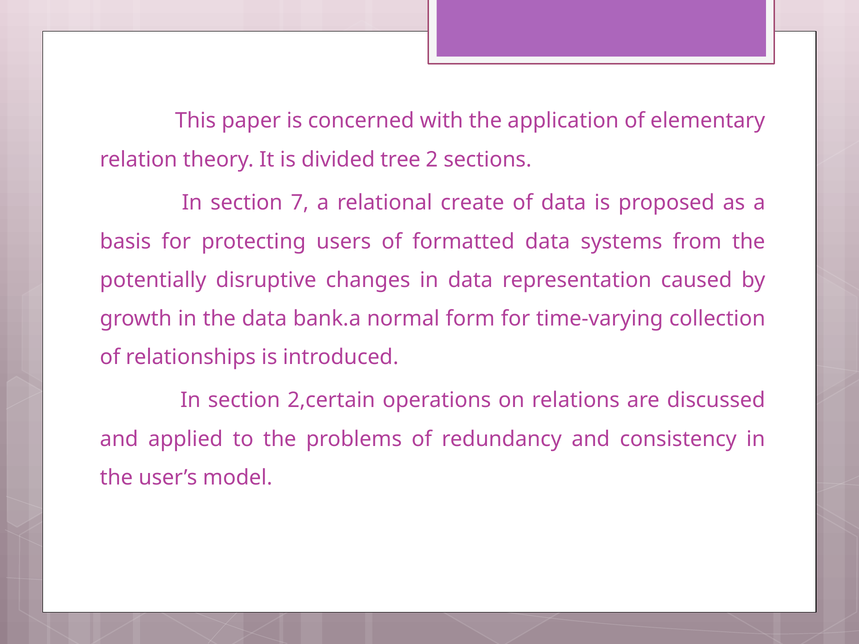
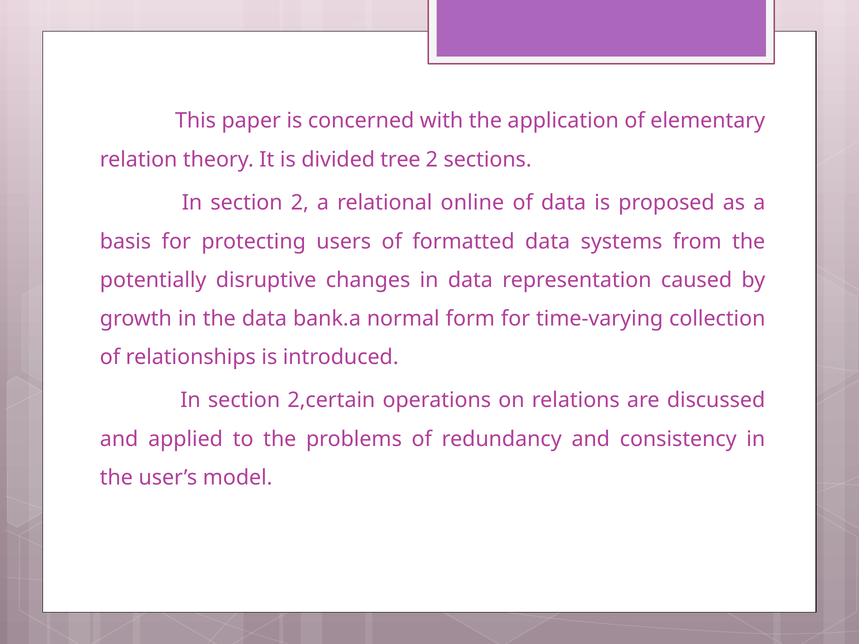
section 7: 7 -> 2
create: create -> online
